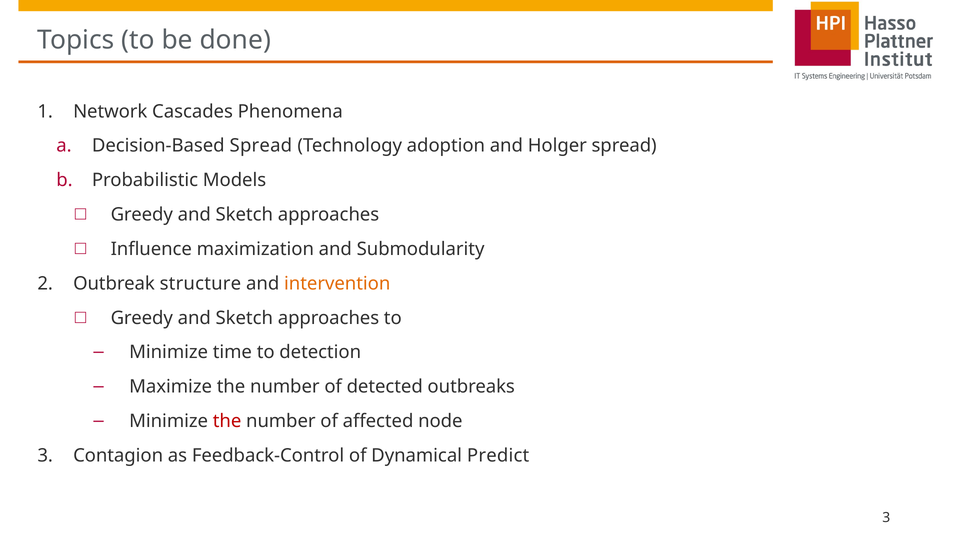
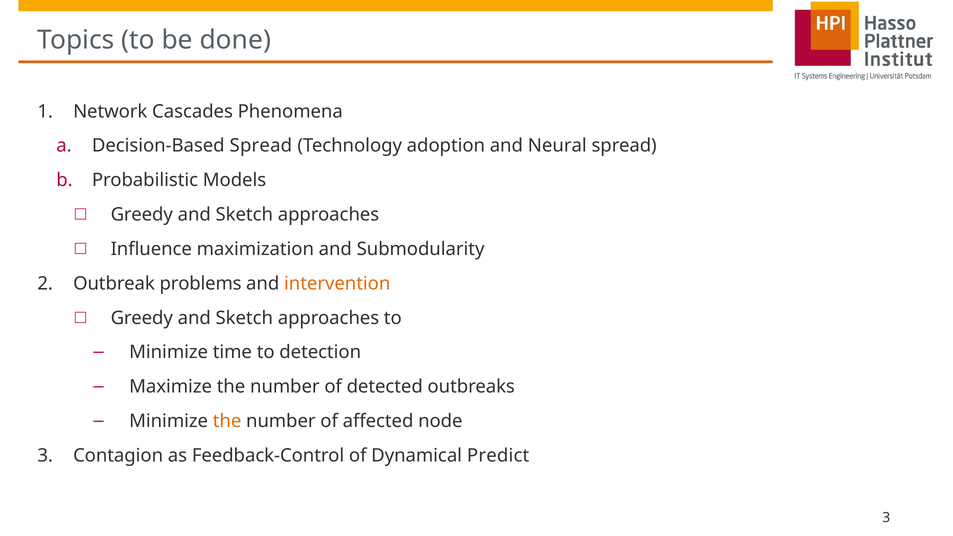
Holger: Holger -> Neural
structure: structure -> problems
the at (227, 421) colour: red -> orange
